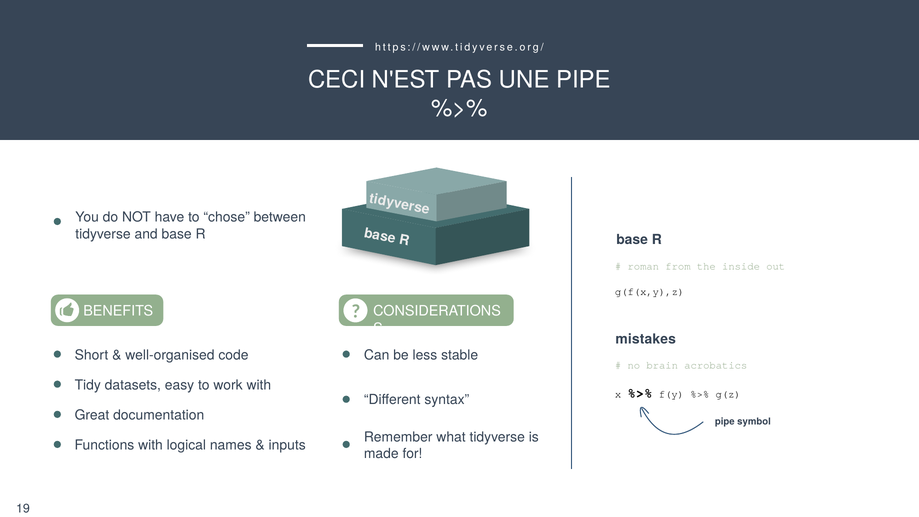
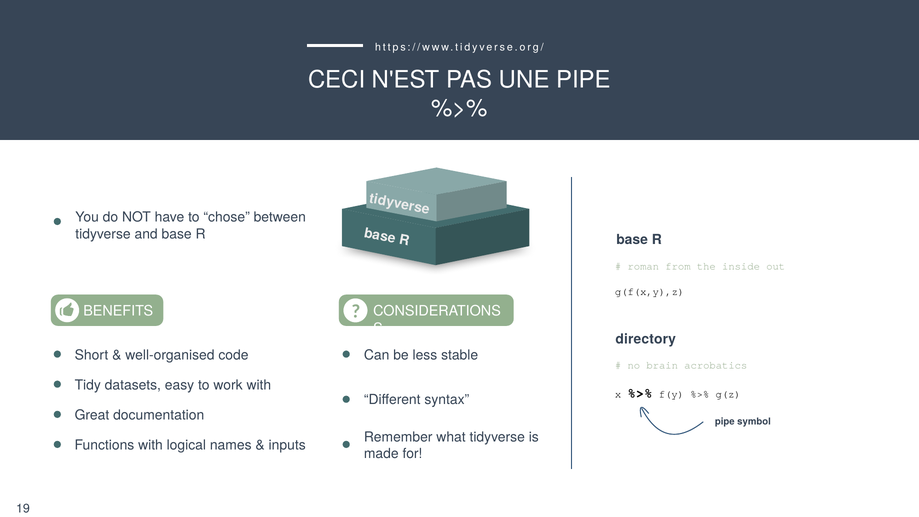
mistakes: mistakes -> directory
